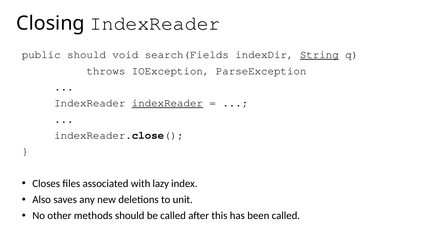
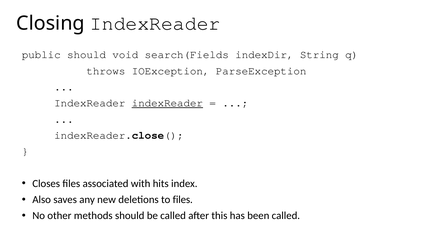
String underline: present -> none
lazy: lazy -> hits
to unit: unit -> files
